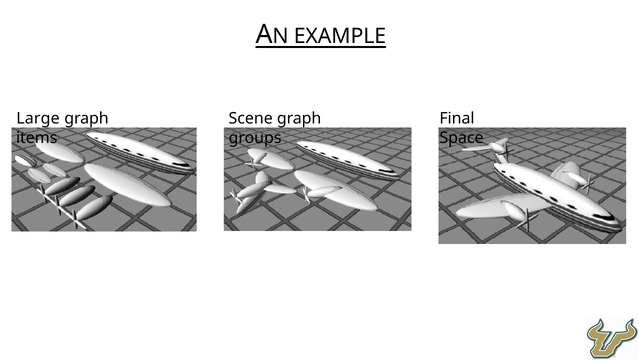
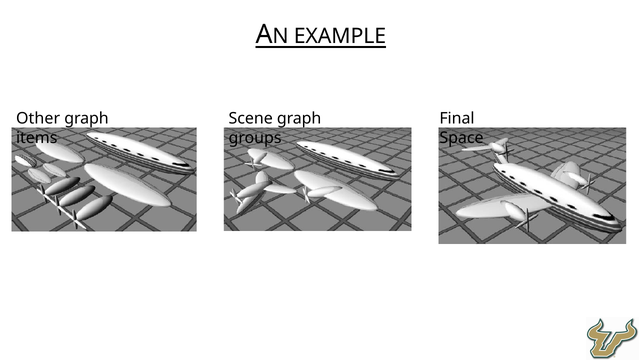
Large: Large -> Other
